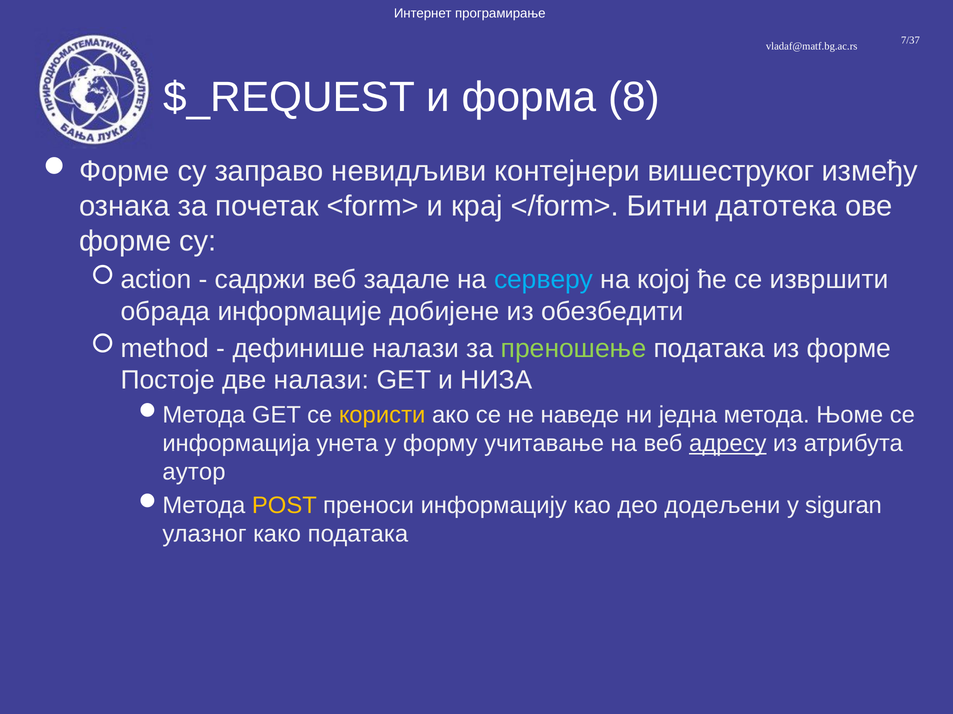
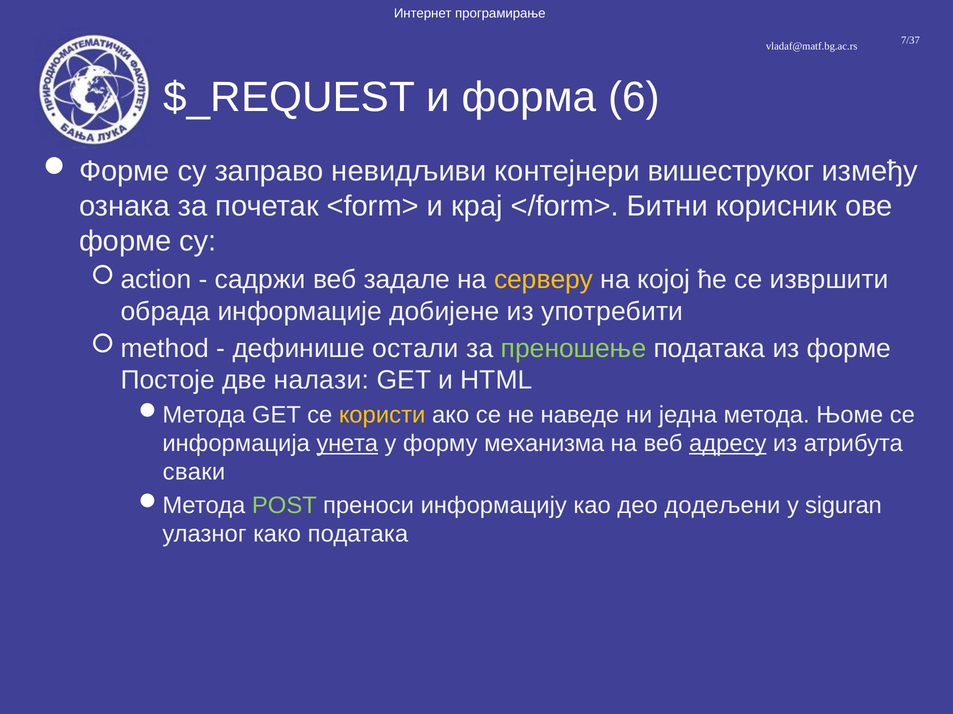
8: 8 -> 6
датотека: датотека -> корисник
серверу colour: light blue -> yellow
обезбедити: обезбедити -> употребити
дефинише налази: налази -> остали
НИЗА: НИЗА -> HTML
унета underline: none -> present
учитавање: учитавање -> механизма
аутор: аутор -> сваки
POST colour: yellow -> light green
